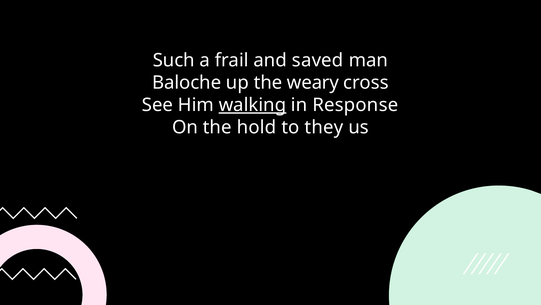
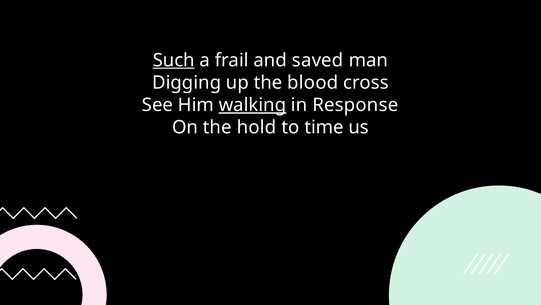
Such underline: none -> present
Baloche: Baloche -> Digging
weary: weary -> blood
they: they -> time
